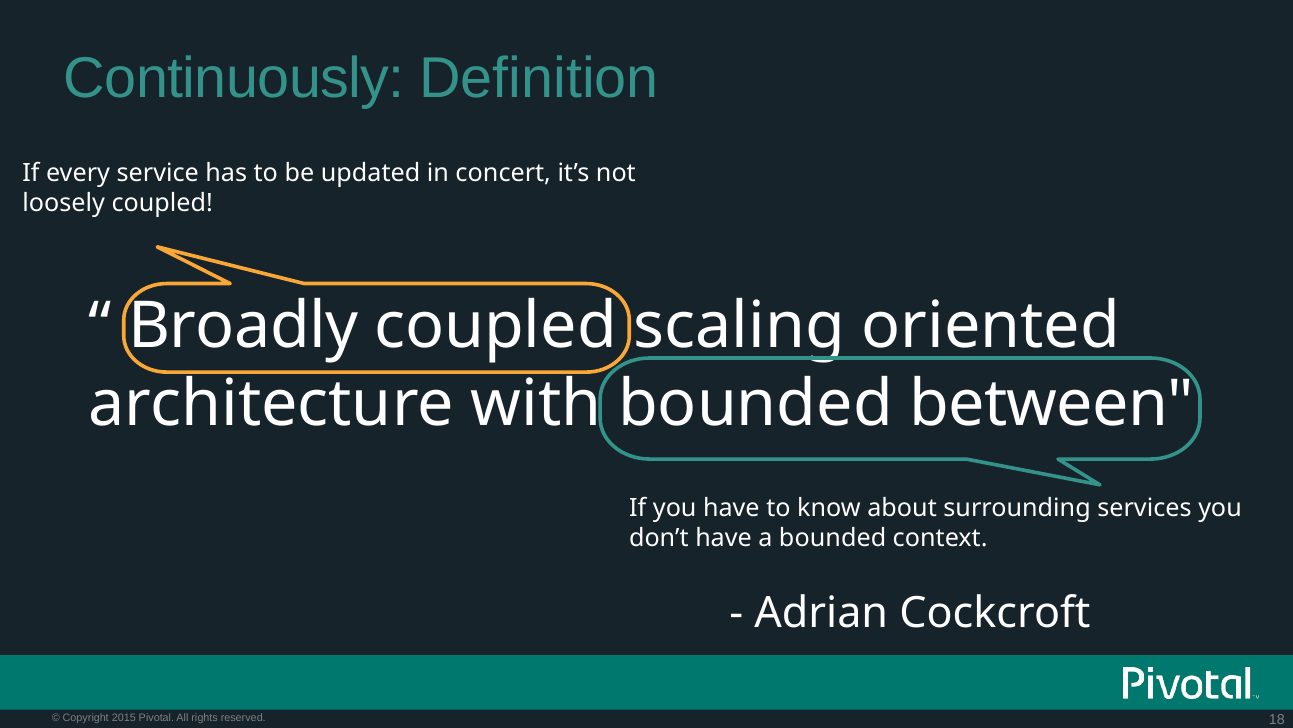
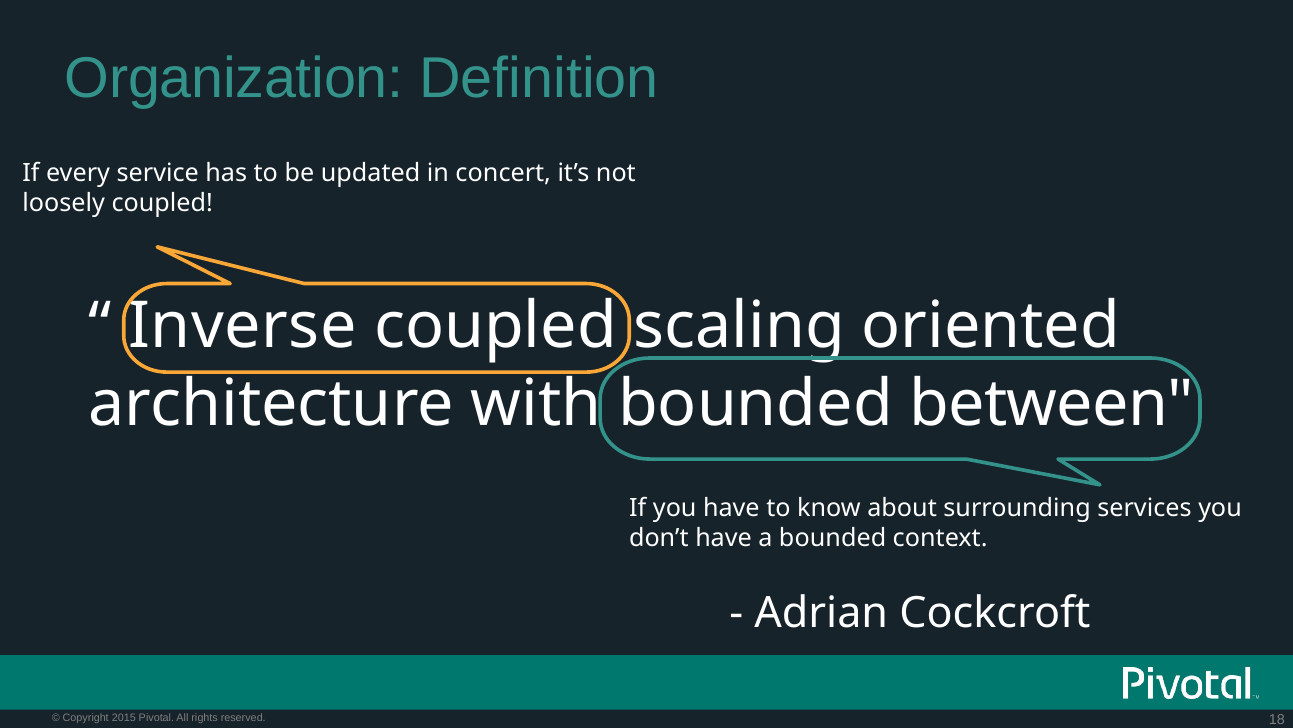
Continuously: Continuously -> Organization
Broadly: Broadly -> Inverse
